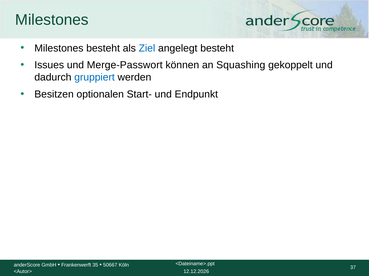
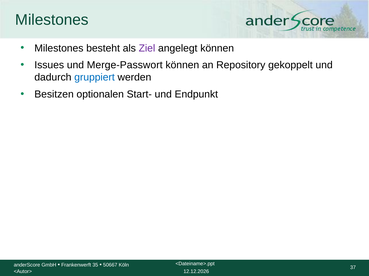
Ziel colour: blue -> purple
angelegt besteht: besteht -> können
Squashing: Squashing -> Repository
